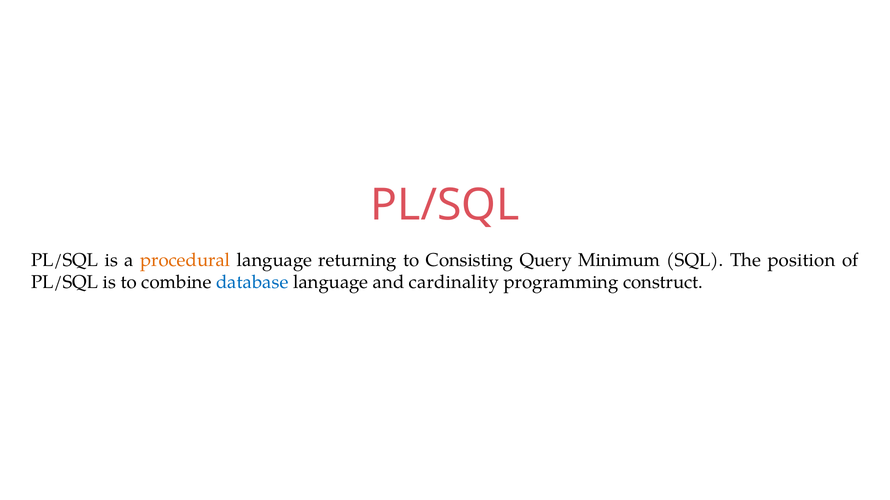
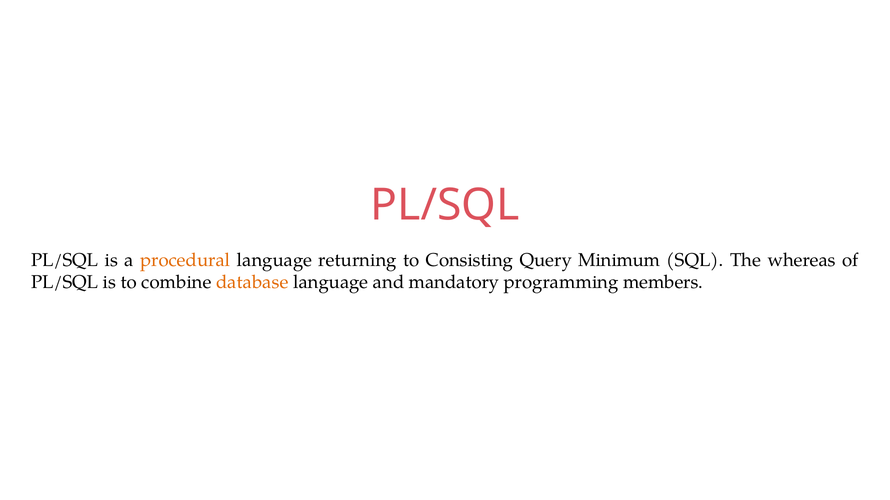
position: position -> whereas
database colour: blue -> orange
cardinality: cardinality -> mandatory
construct: construct -> members
